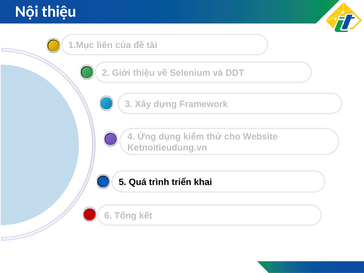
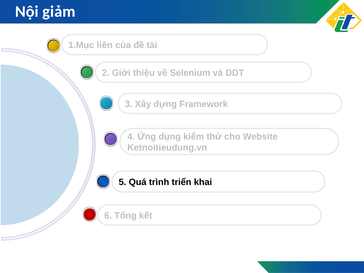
Nội thiệu: thiệu -> giảm
